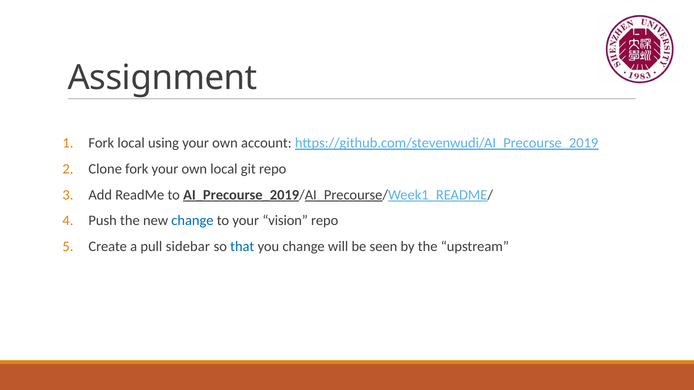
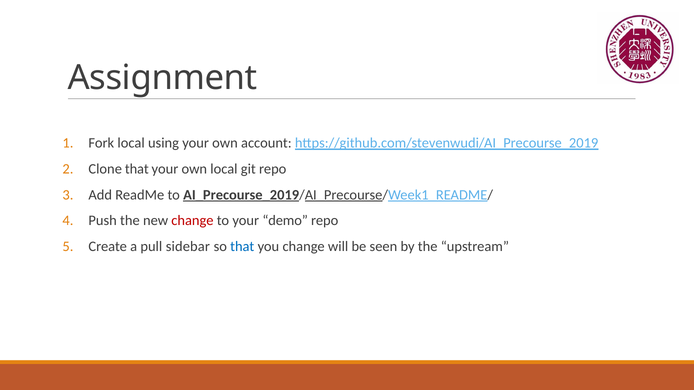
Clone fork: fork -> that
change at (192, 221) colour: blue -> red
vision: vision -> demo
